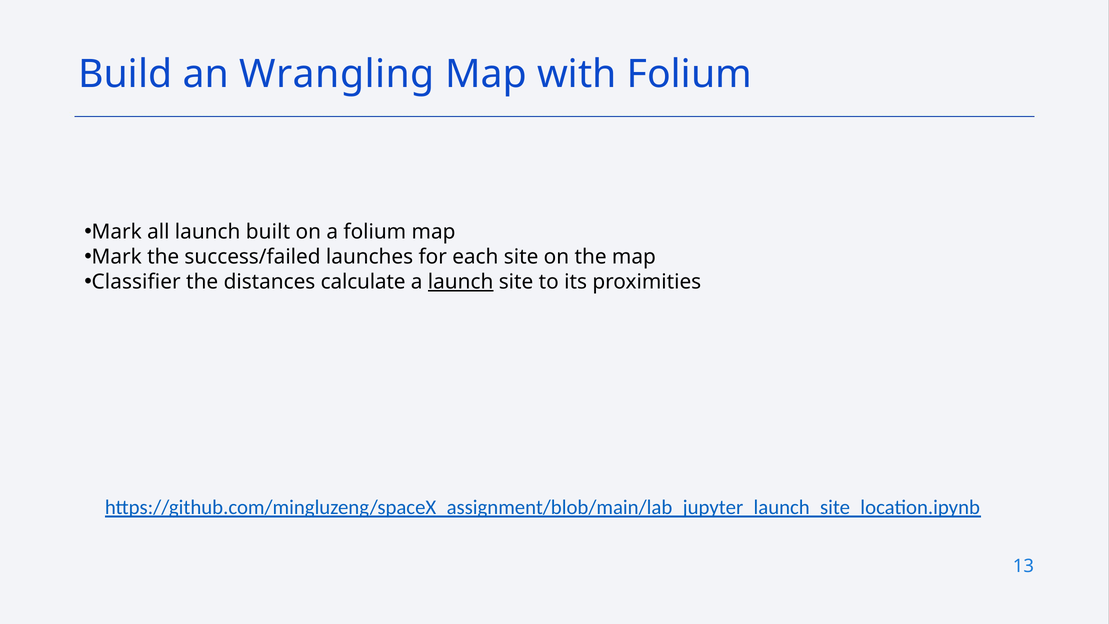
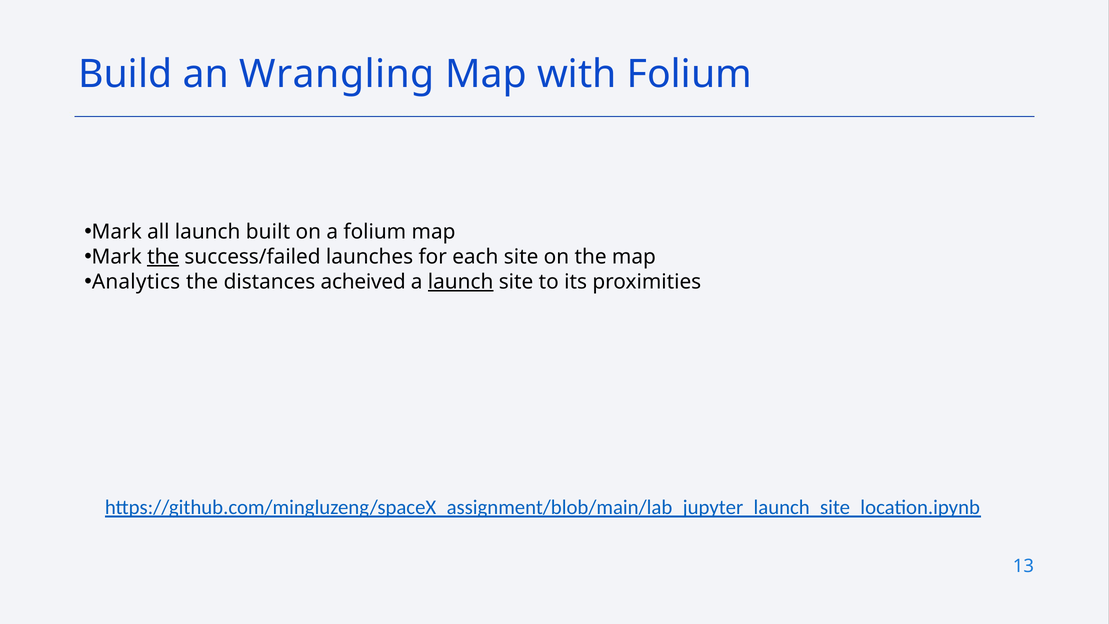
the at (163, 257) underline: none -> present
Classifier: Classifier -> Analytics
calculate: calculate -> acheived
